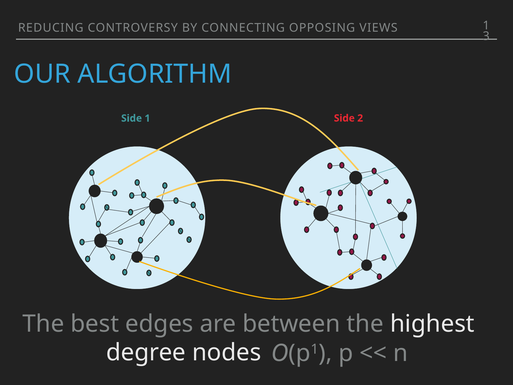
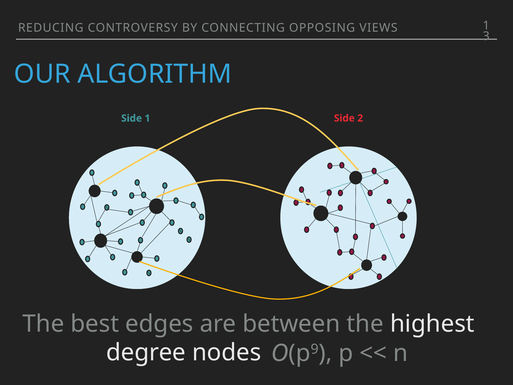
1 at (315, 349): 1 -> 9
